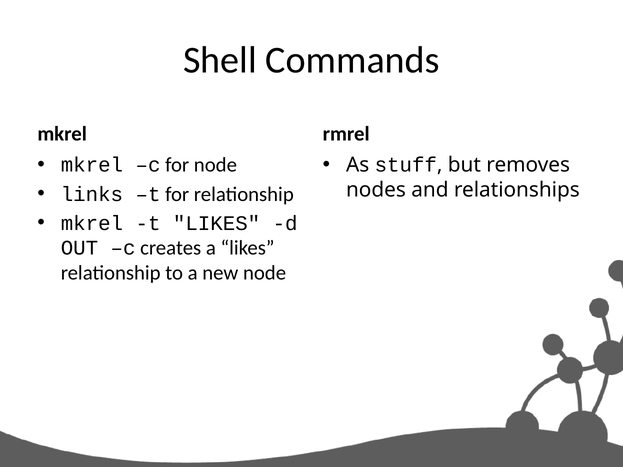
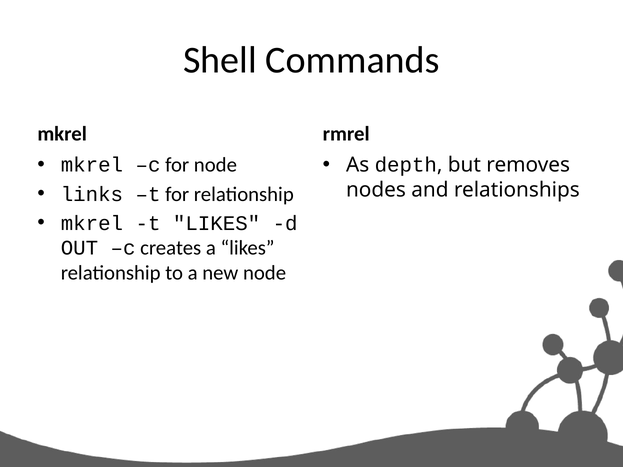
stuff: stuff -> depth
